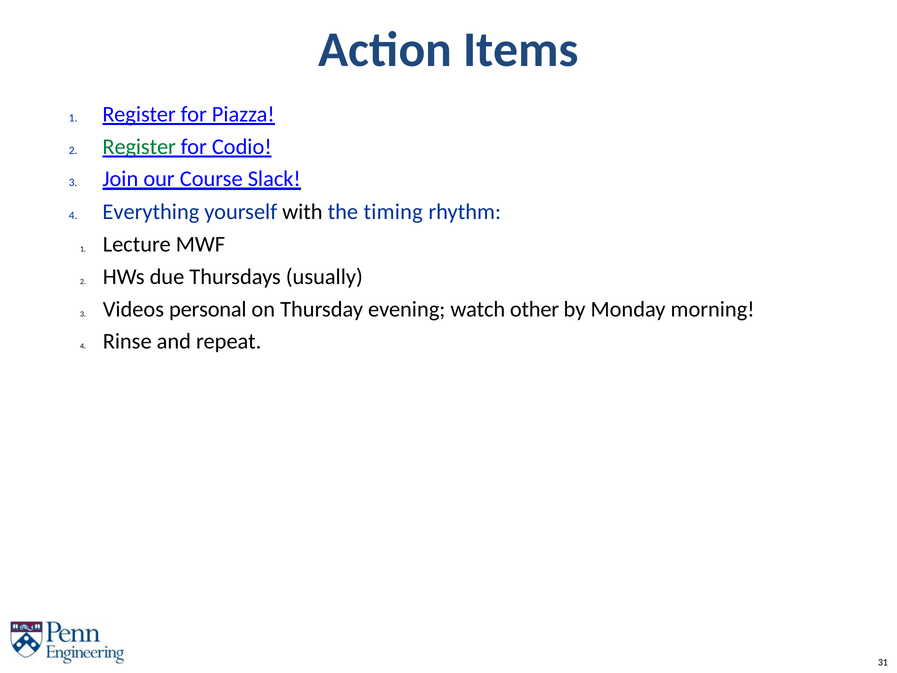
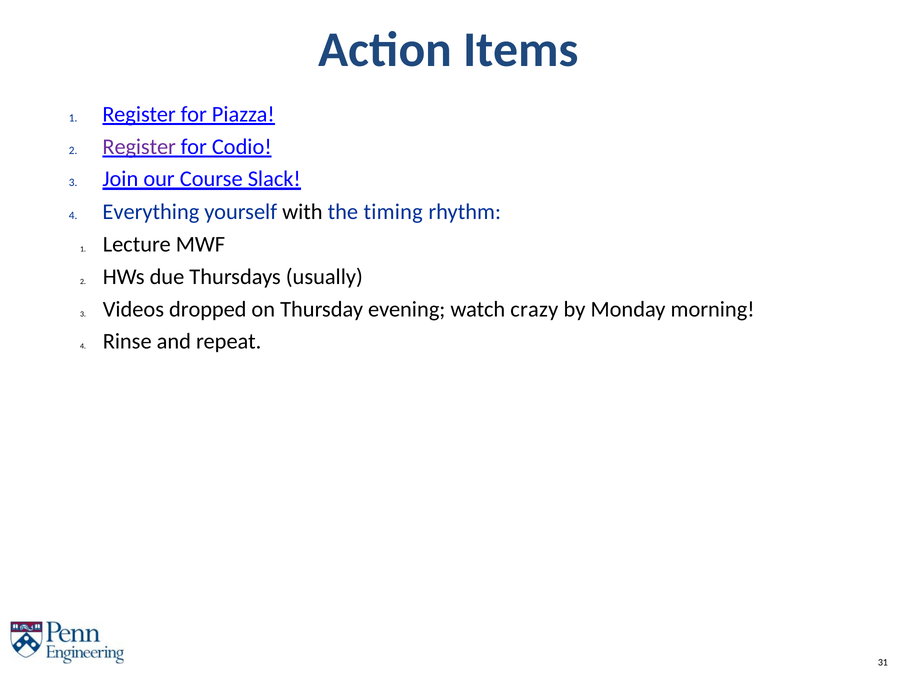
Register at (139, 147) colour: green -> purple
personal: personal -> dropped
other: other -> crazy
